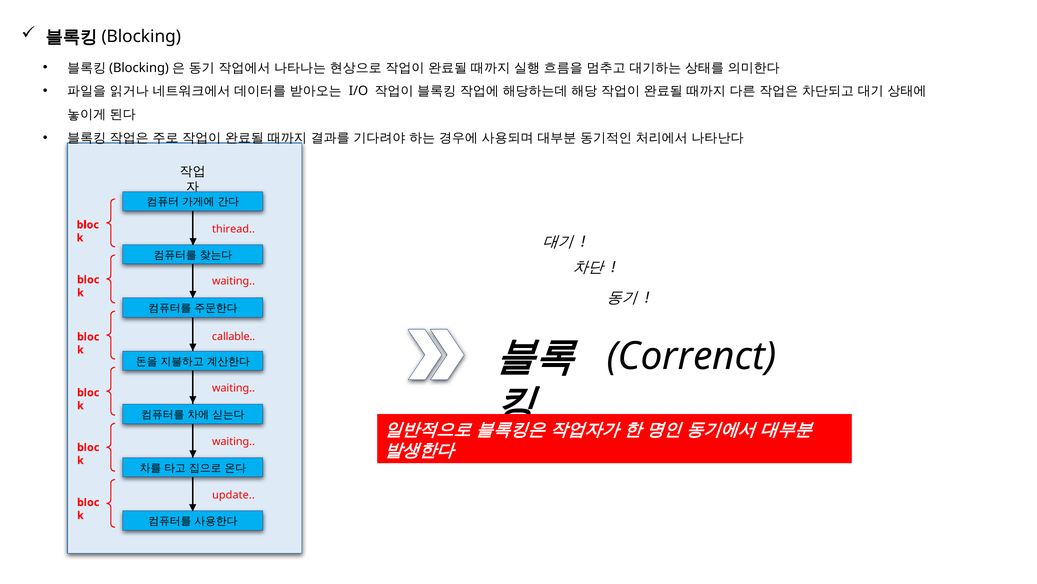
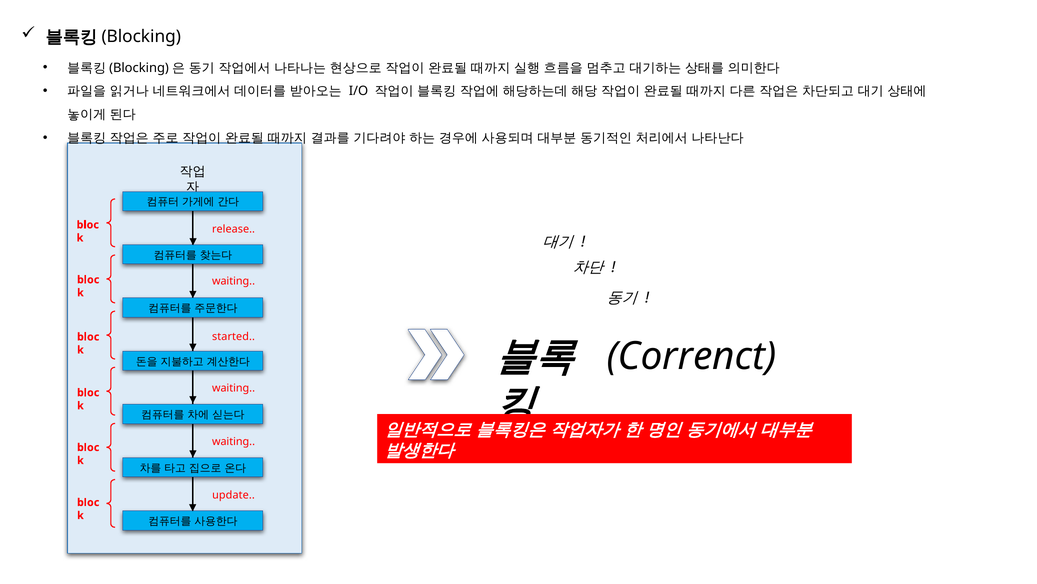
thiread: thiread -> release
callable: callable -> started
